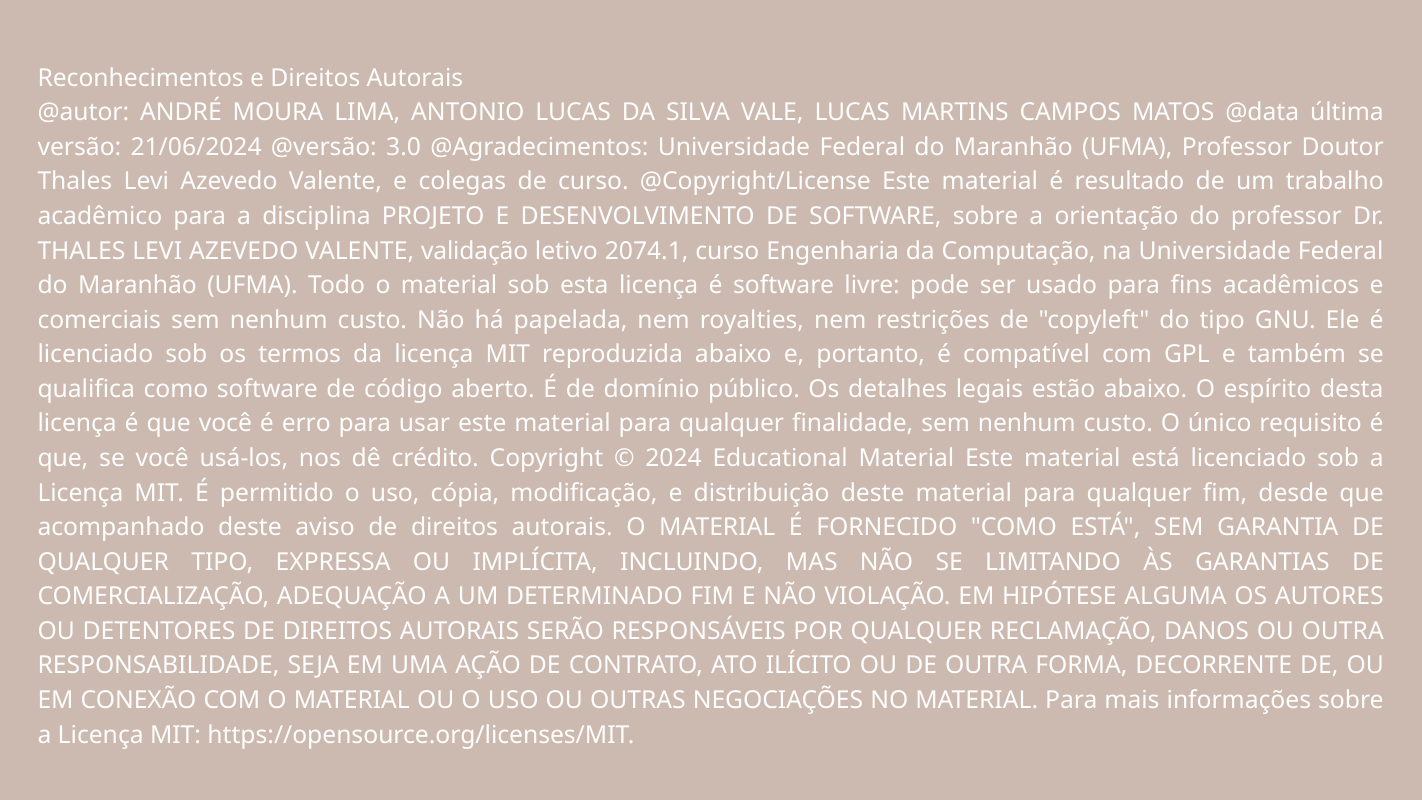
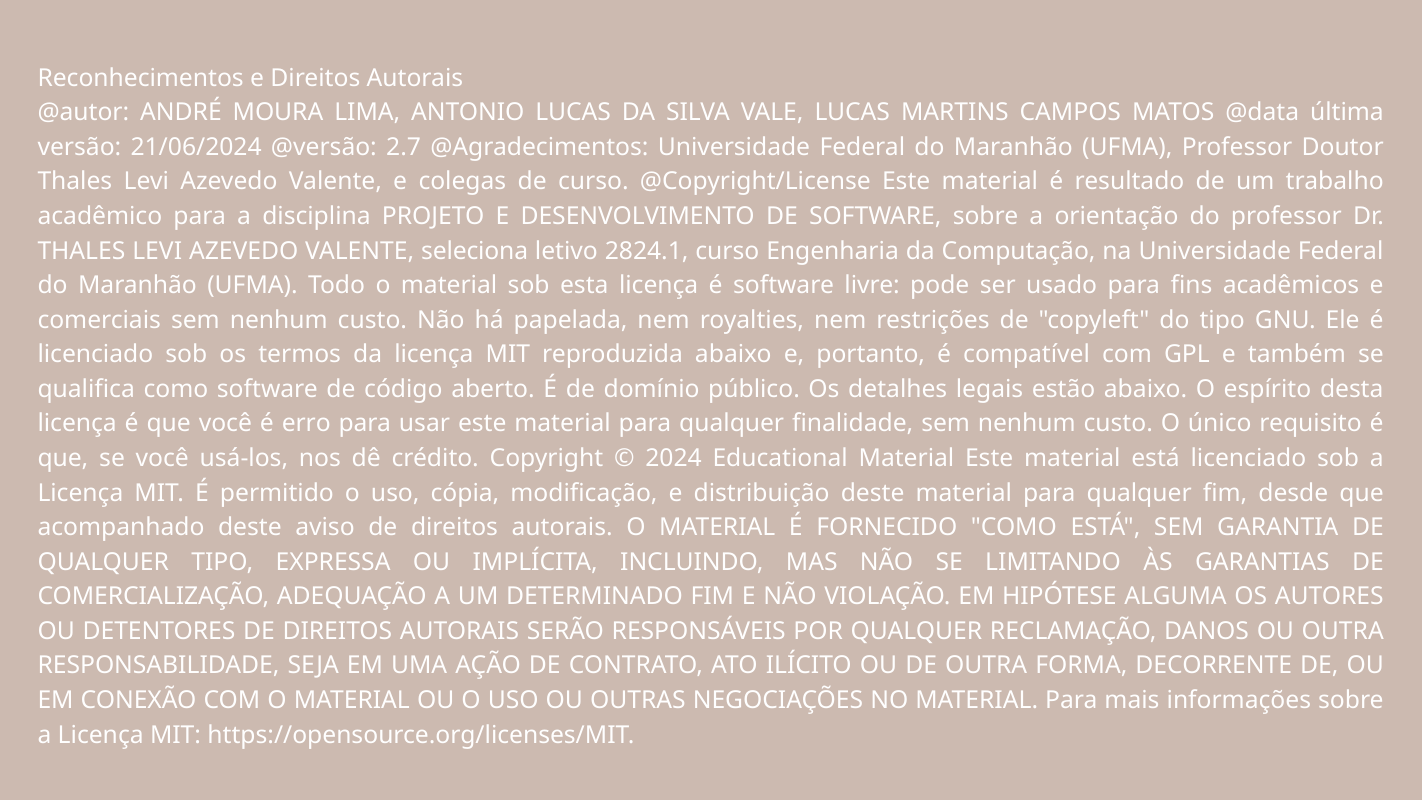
3.0: 3.0 -> 2.7
validação: validação -> seleciona
2074.1: 2074.1 -> 2824.1
